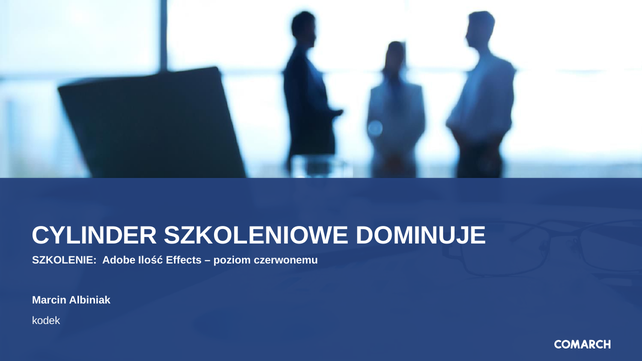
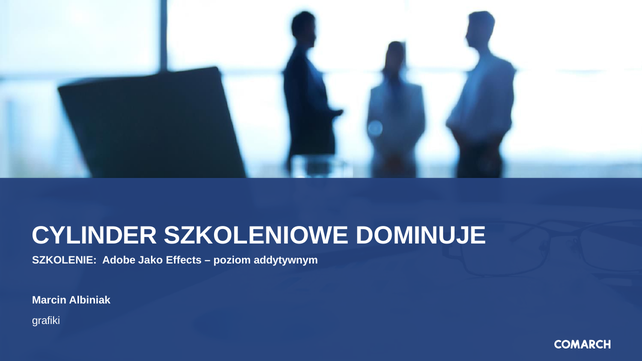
Ilość: Ilość -> Jako
czerwonemu: czerwonemu -> addytywnym
kodek: kodek -> grafiki
